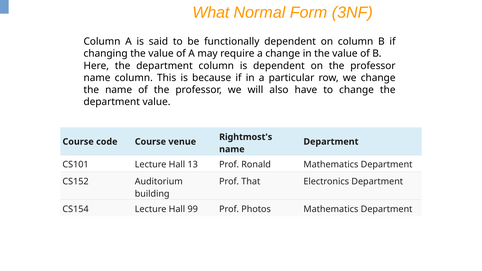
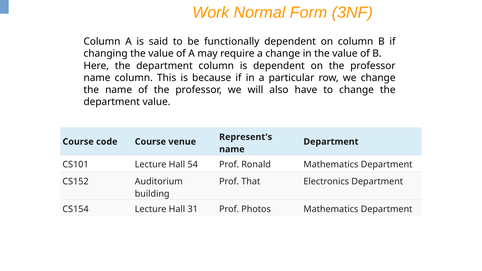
What: What -> Work
Rightmost's: Rightmost's -> Represent's
13: 13 -> 54
99: 99 -> 31
